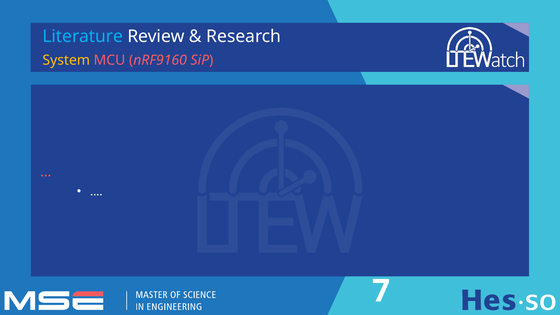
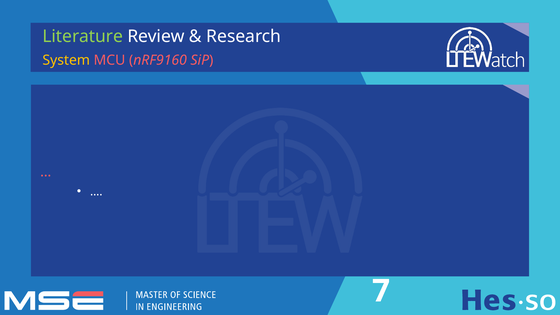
Literature colour: light blue -> light green
